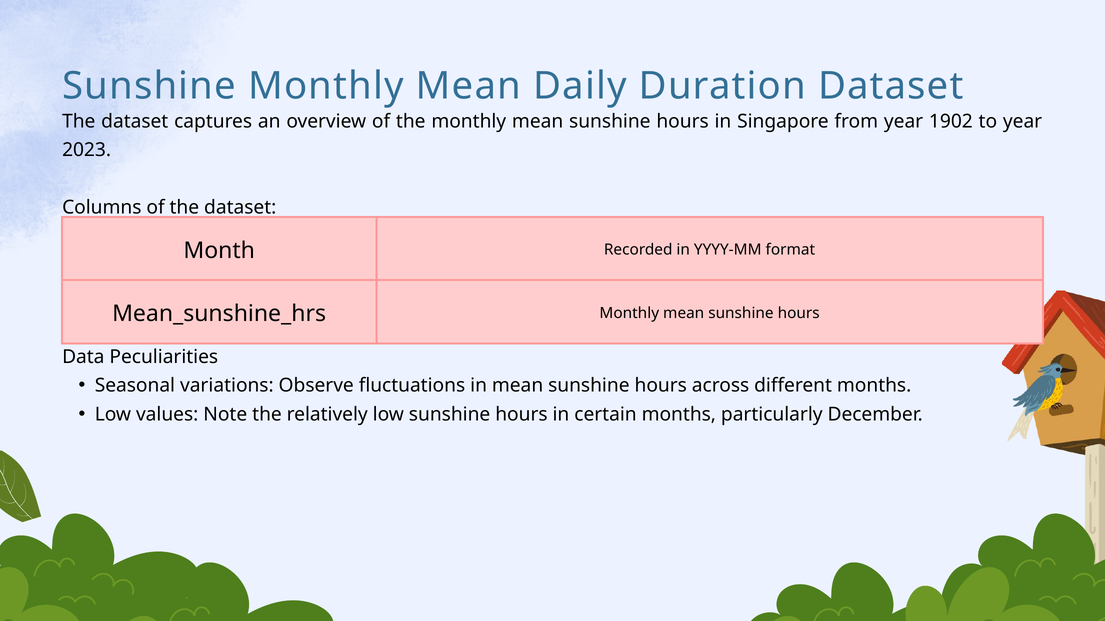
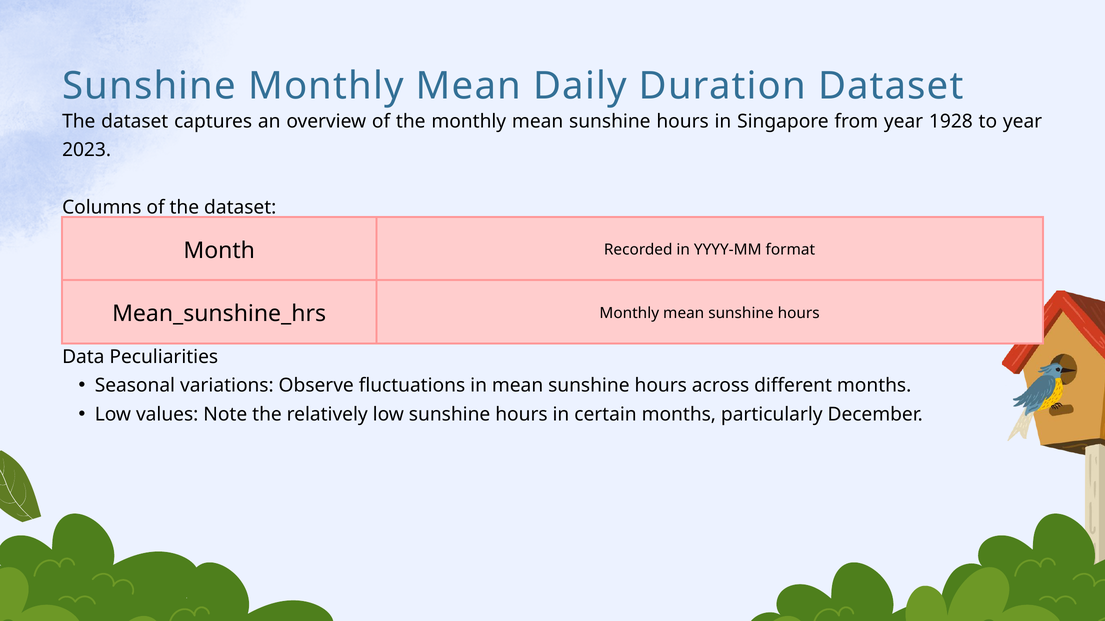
1902: 1902 -> 1928
